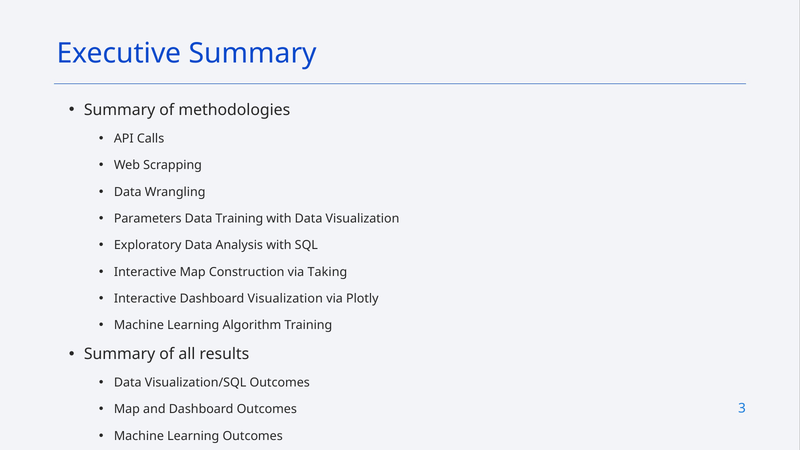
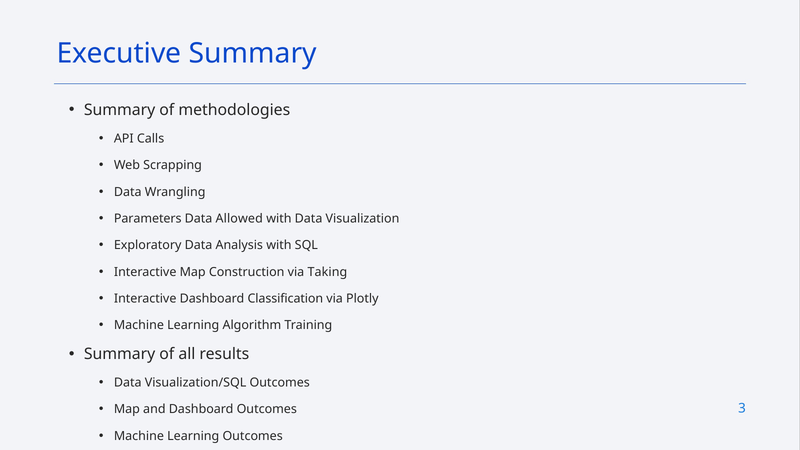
Data Training: Training -> Allowed
Dashboard Visualization: Visualization -> Classification
